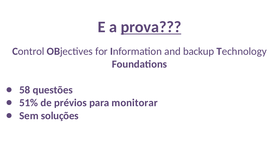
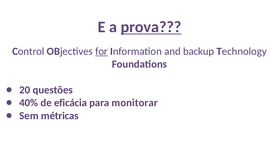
for underline: none -> present
58: 58 -> 20
51%: 51% -> 40%
prévios: prévios -> eficácia
soluções: soluções -> métricas
